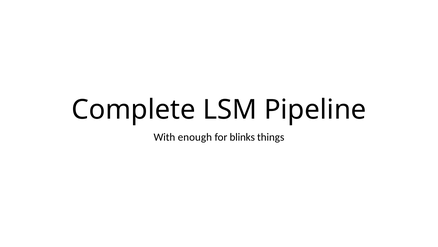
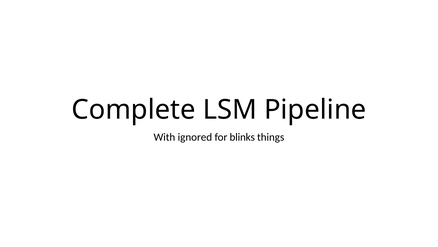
enough: enough -> ignored
